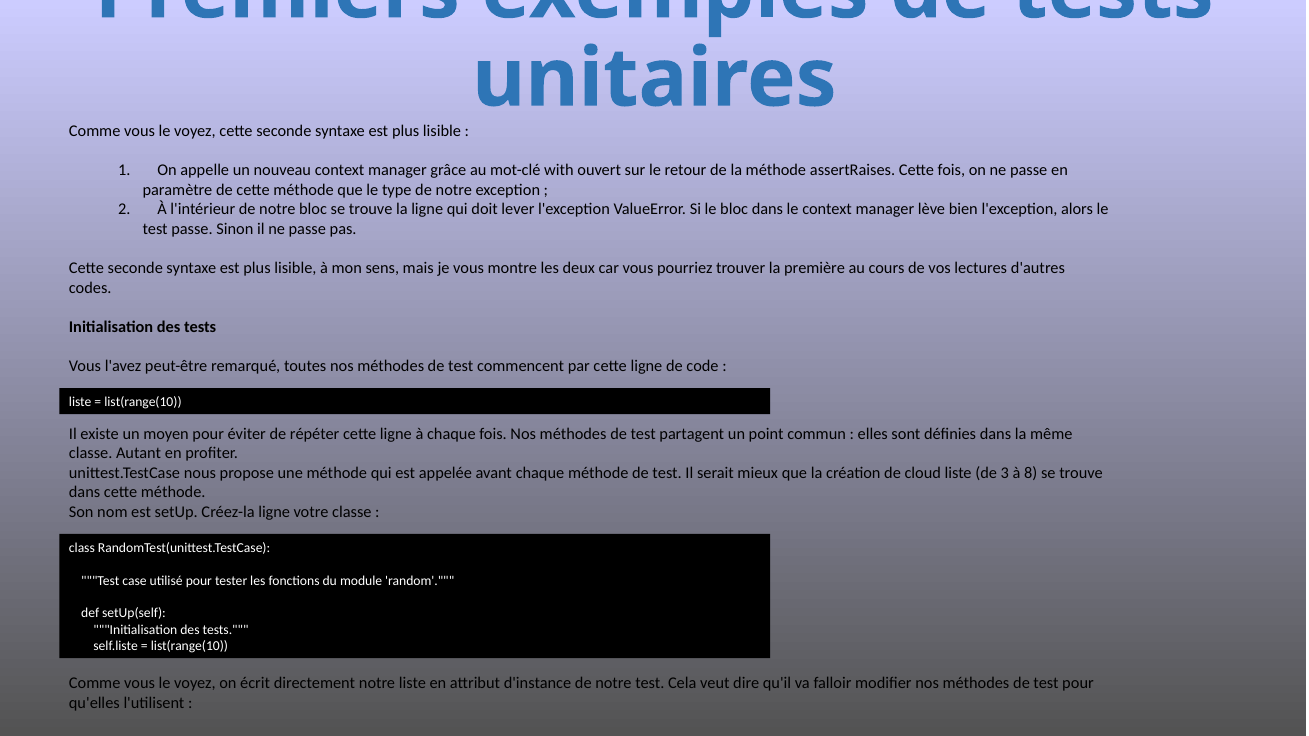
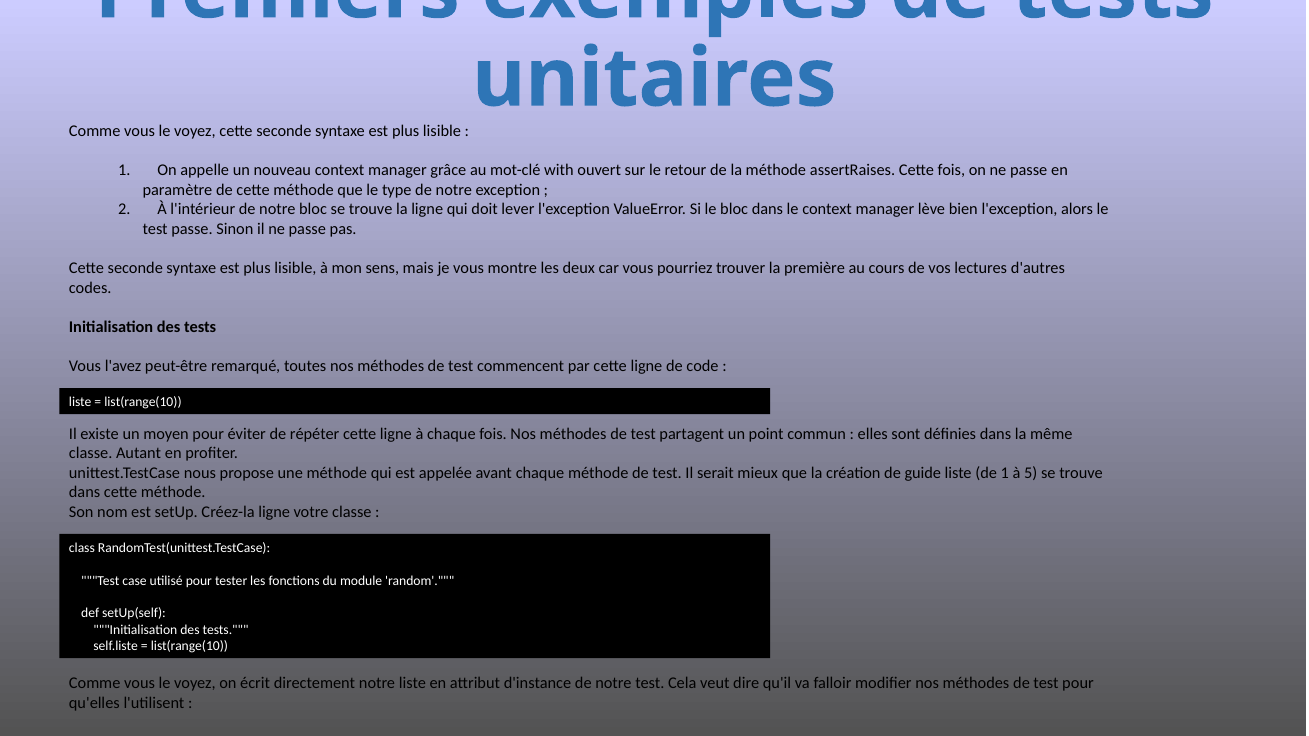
cloud: cloud -> guide
de 3: 3 -> 1
8: 8 -> 5
